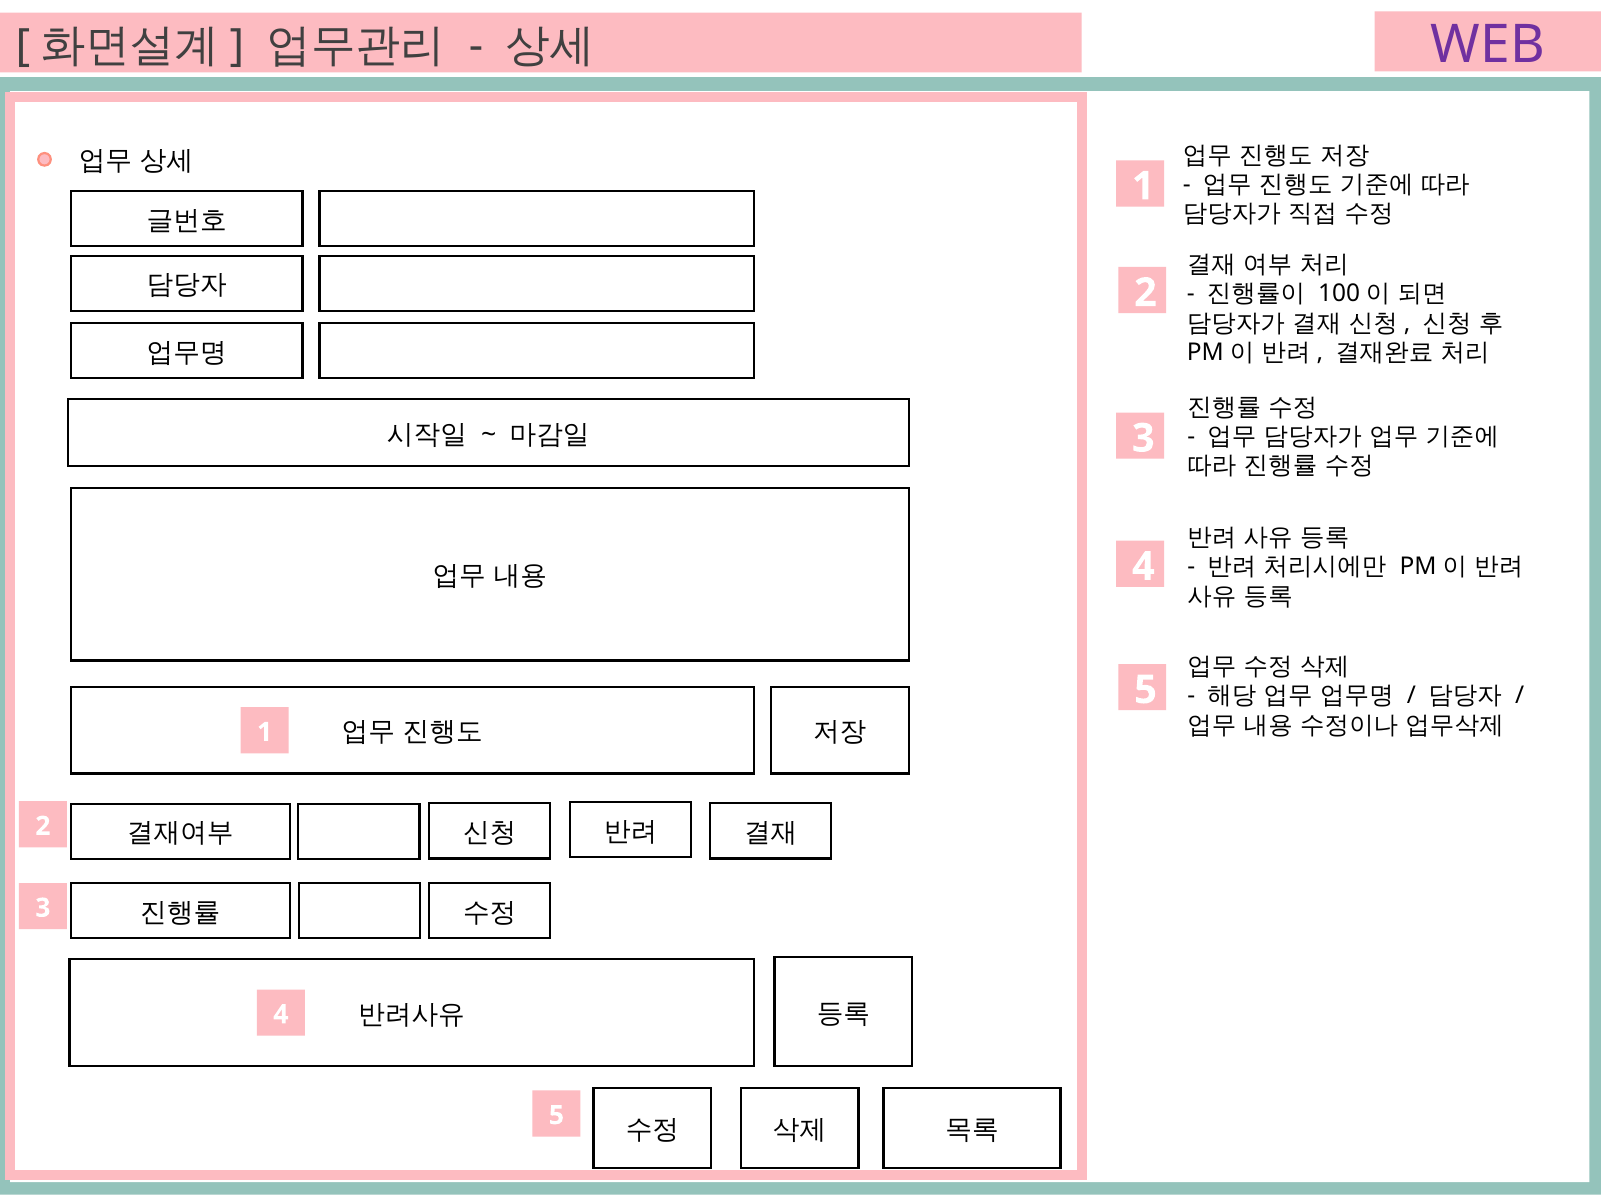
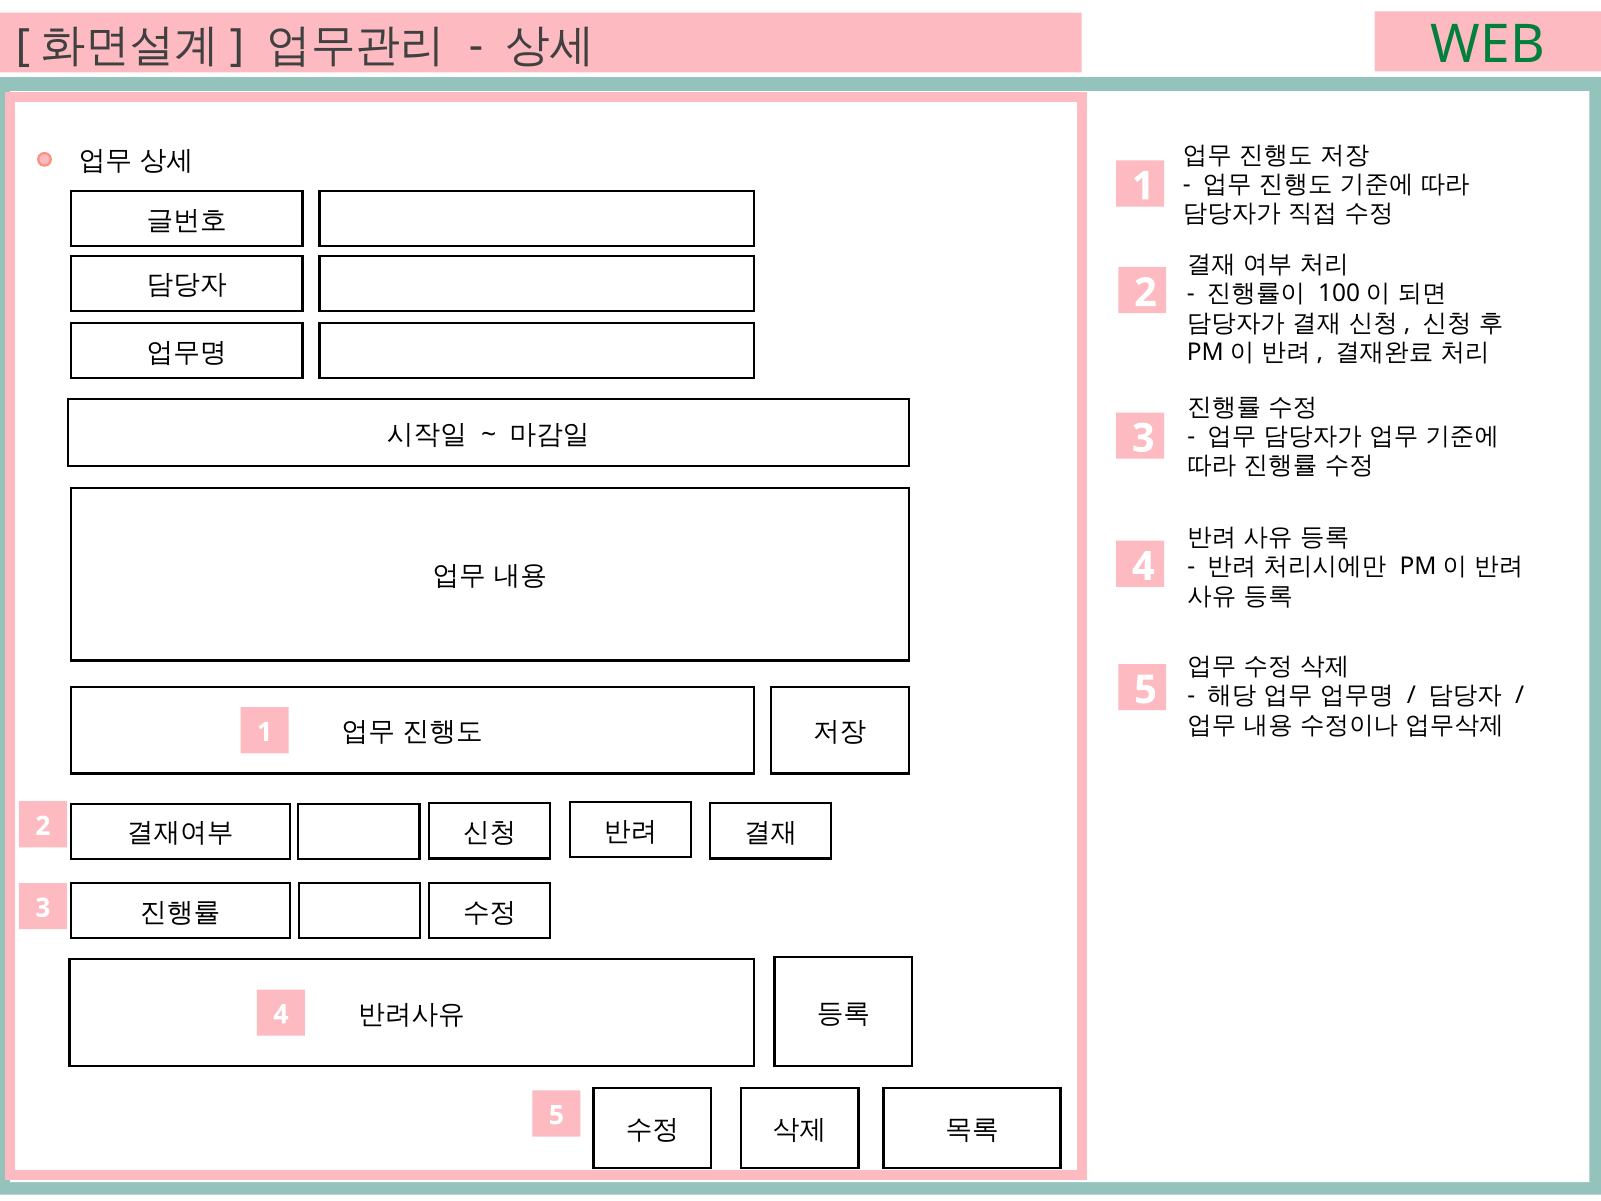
WEB colour: purple -> green
